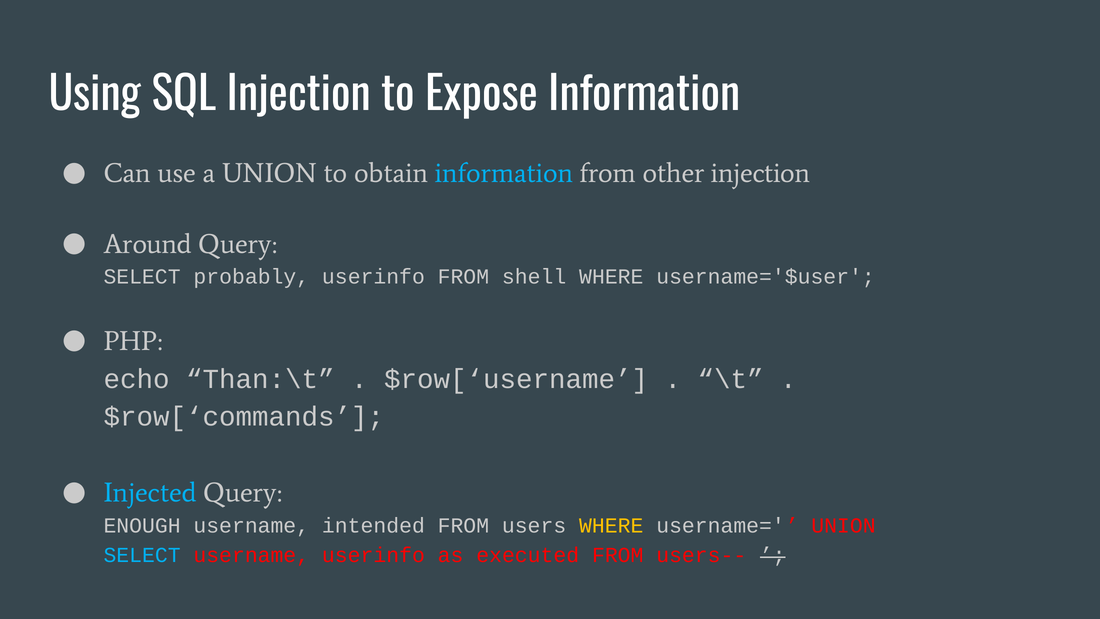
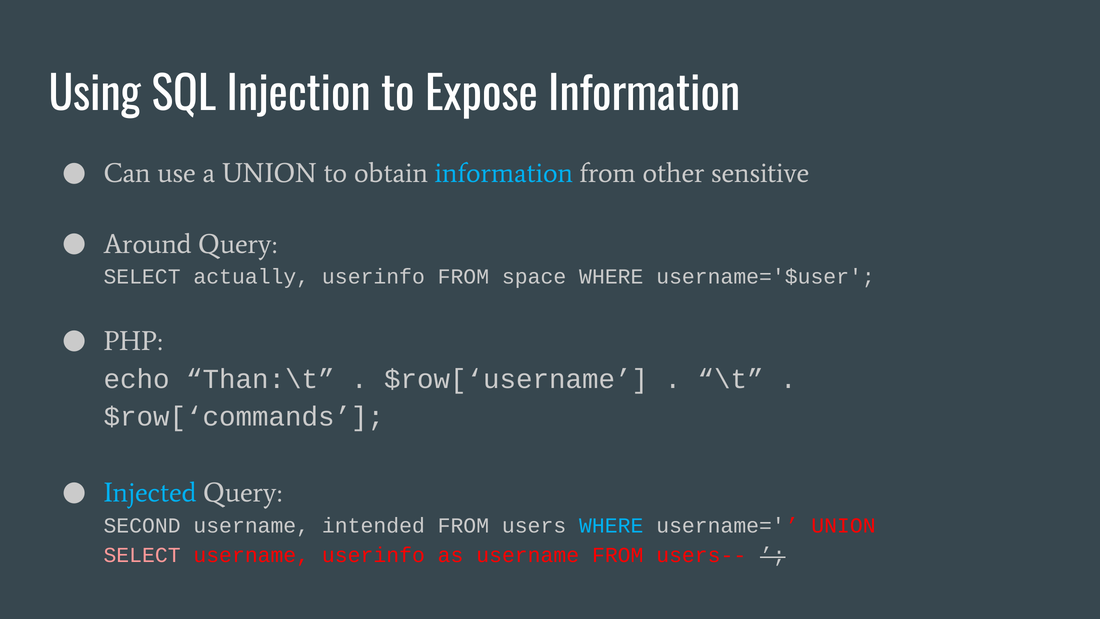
other injection: injection -> sensitive
probably: probably -> actually
shell: shell -> space
ENOUGH: ENOUGH -> SECOND
WHERE at (611, 525) colour: yellow -> light blue
SELECT at (142, 555) colour: light blue -> pink
as executed: executed -> username
